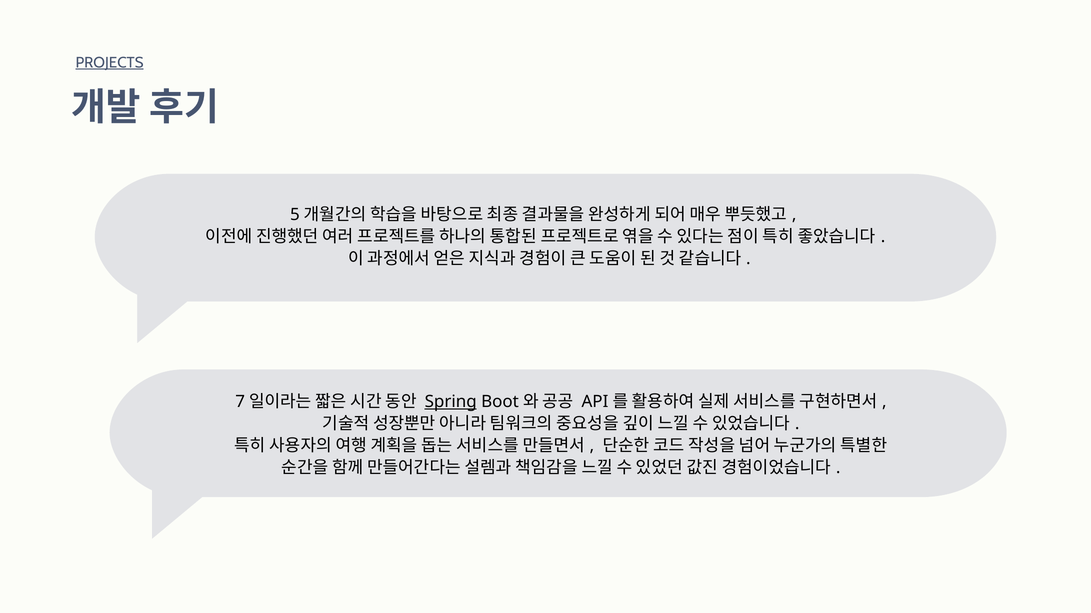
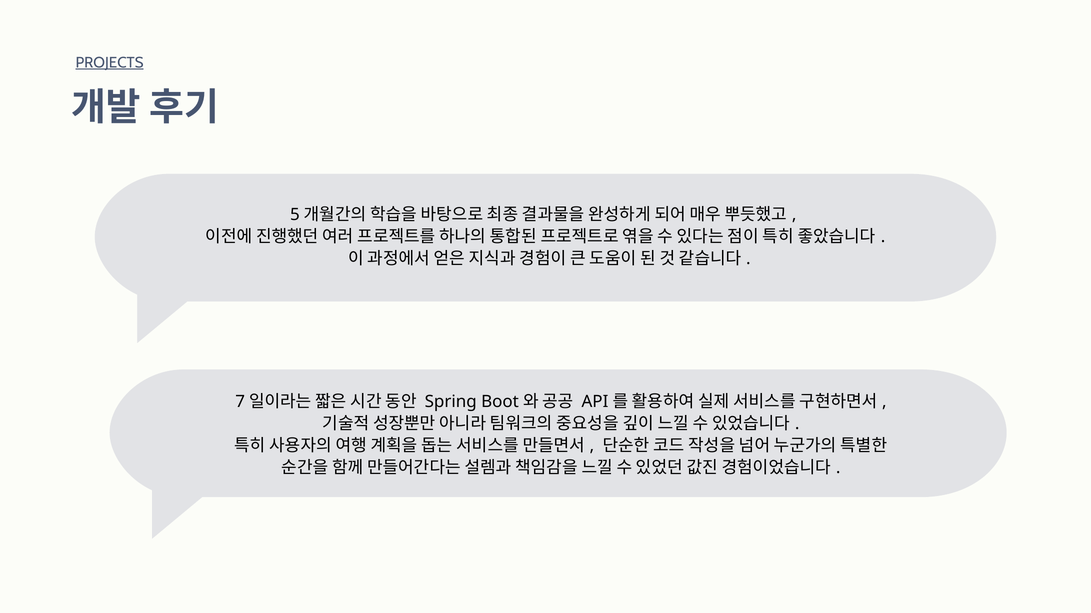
Spring underline: present -> none
